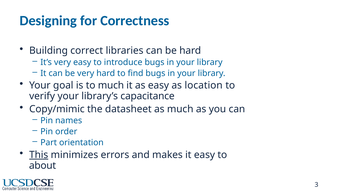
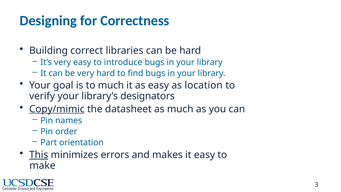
capacitance: capacitance -> designators
Copy/mimic underline: none -> present
about: about -> make
